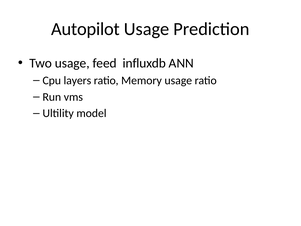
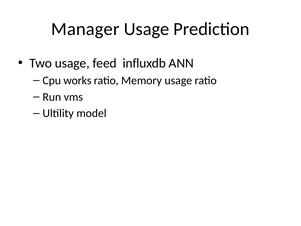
Autopilot: Autopilot -> Manager
layers: layers -> works
